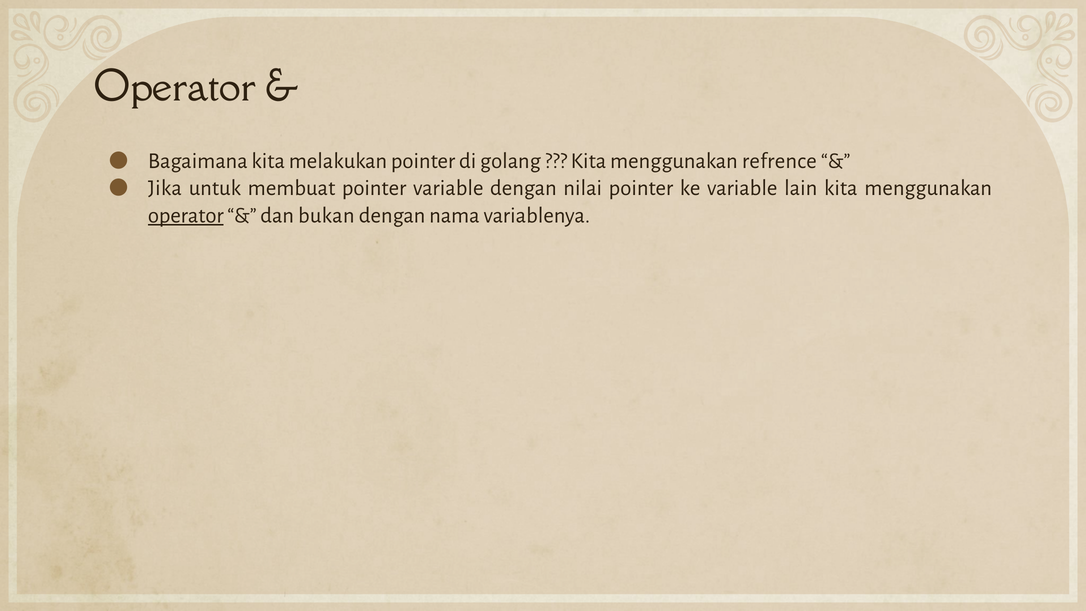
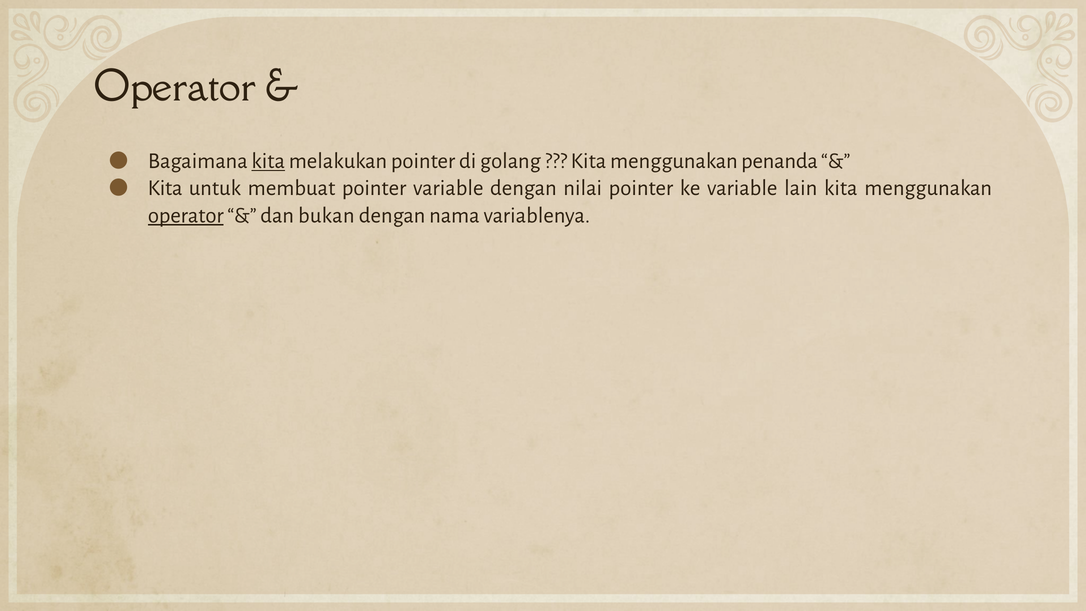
kita at (268, 161) underline: none -> present
refrence: refrence -> penanda
Jika at (165, 188): Jika -> Kita
